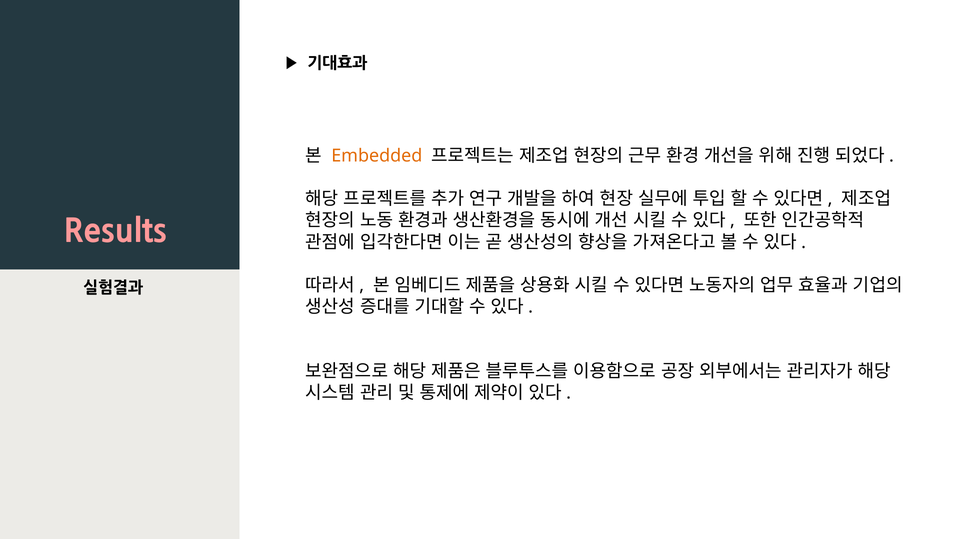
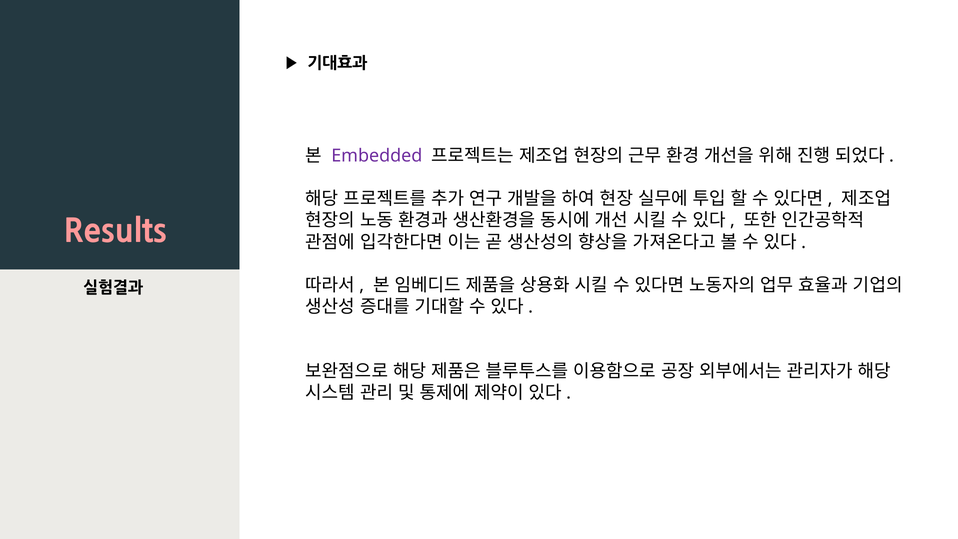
Embedded colour: orange -> purple
